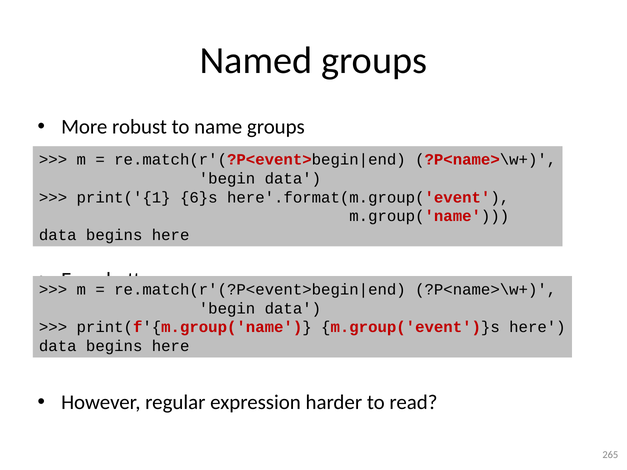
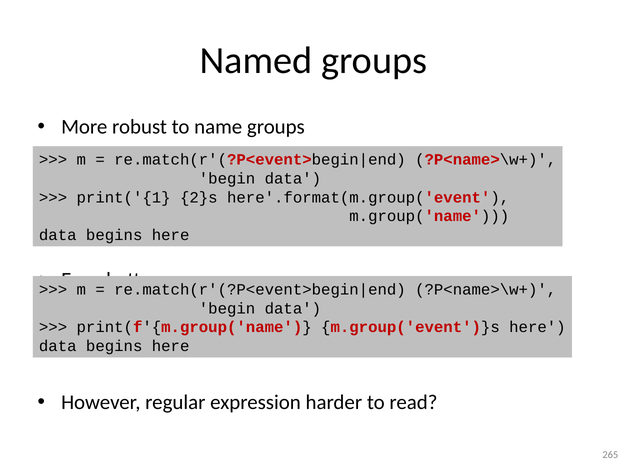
6}s: 6}s -> 2}s
